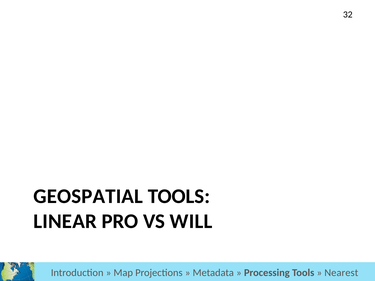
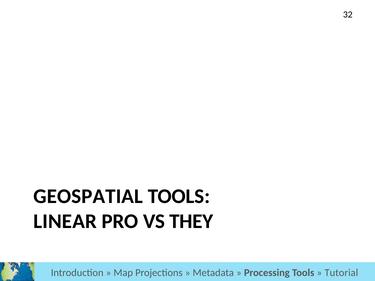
WILL: WILL -> THEY
Nearest: Nearest -> Tutorial
